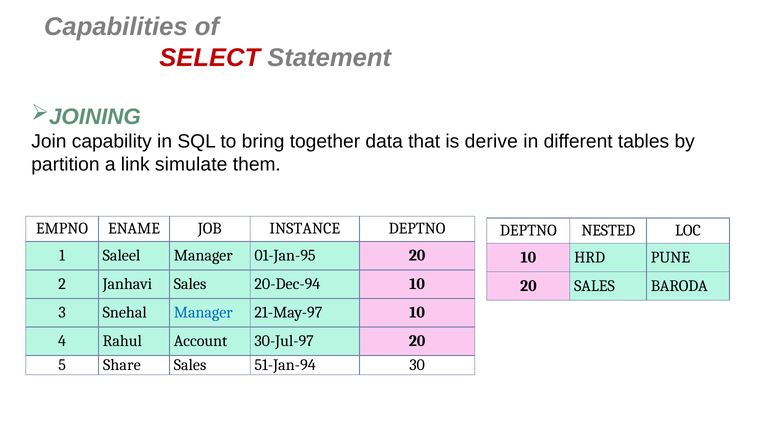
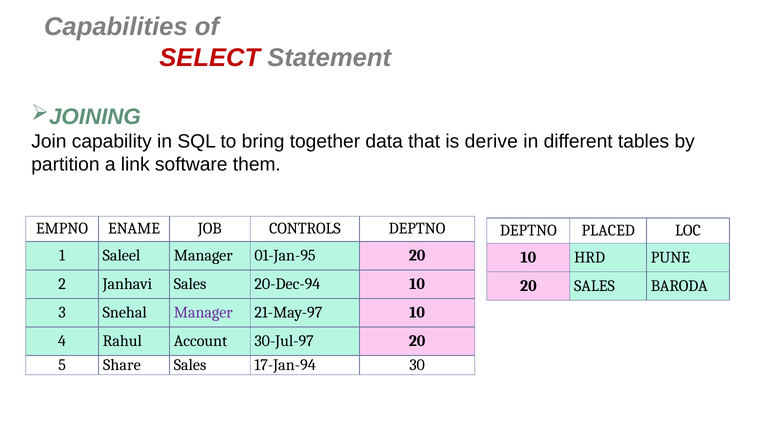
simulate: simulate -> software
INSTANCE: INSTANCE -> CONTROLS
NESTED: NESTED -> PLACED
Manager at (203, 313) colour: blue -> purple
51-Jan-94: 51-Jan-94 -> 17-Jan-94
